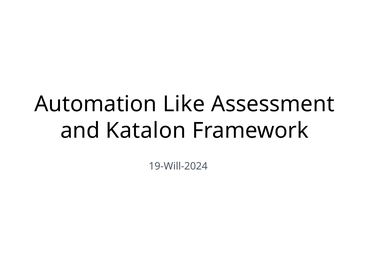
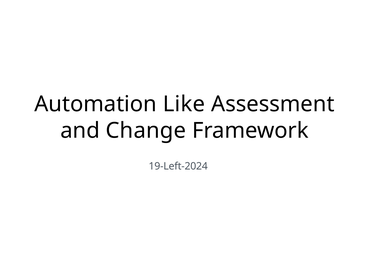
Katalon: Katalon -> Change
19-Will-2024: 19-Will-2024 -> 19-Left-2024
